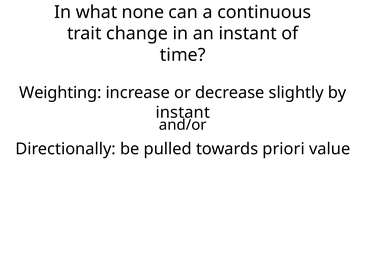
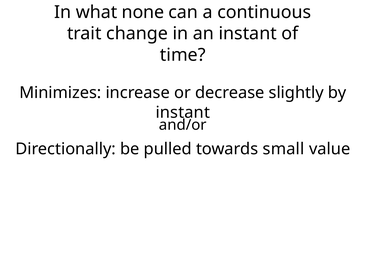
Weighting: Weighting -> Minimizes
priori: priori -> small
